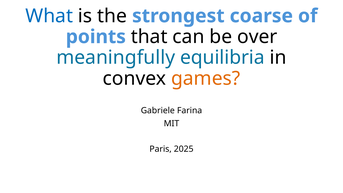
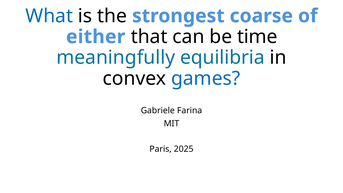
points: points -> either
over: over -> time
games colour: orange -> blue
